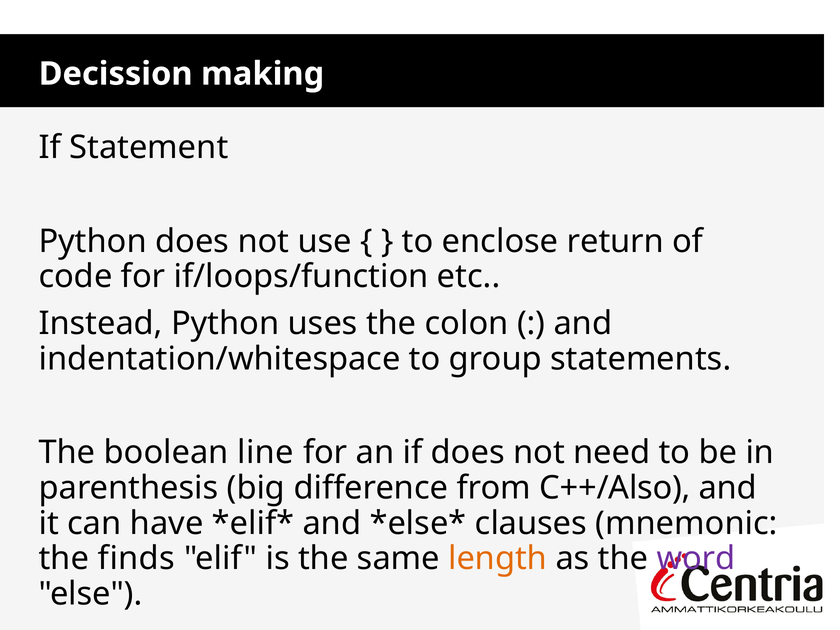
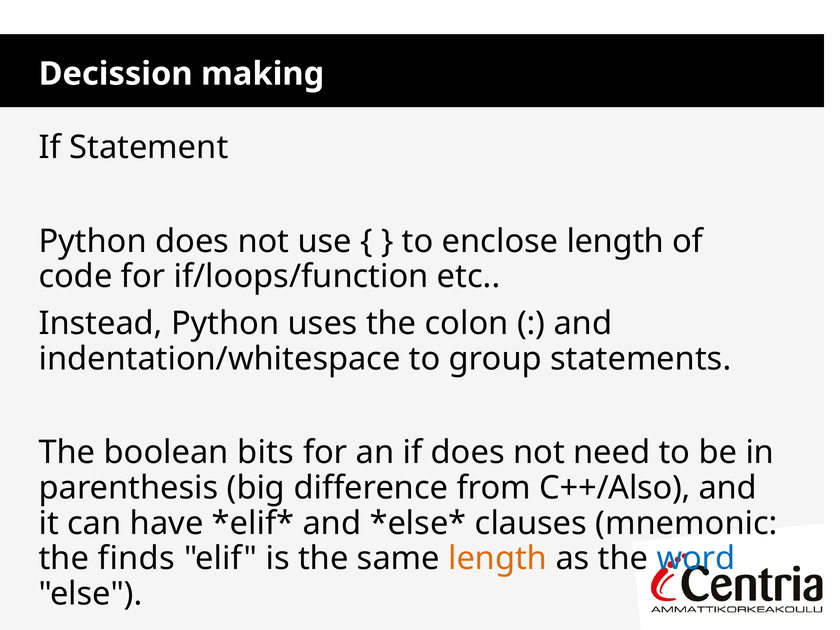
enclose return: return -> length
line: line -> bits
word colour: purple -> blue
